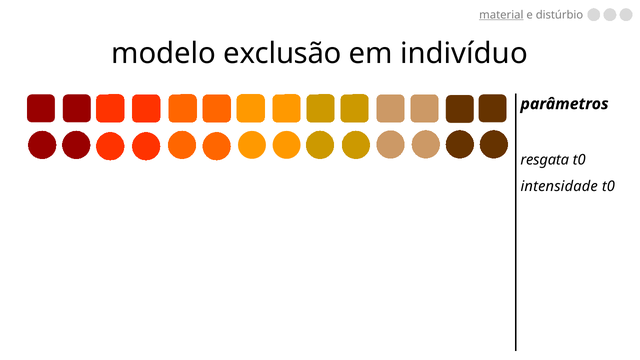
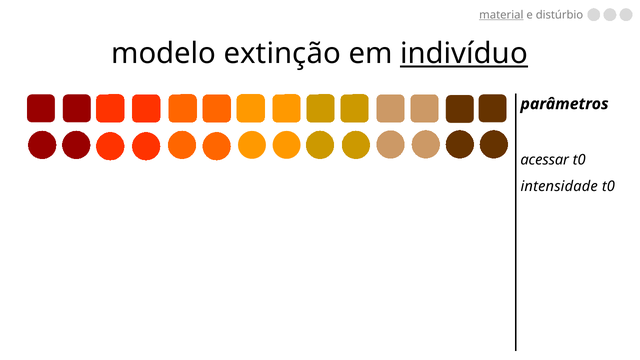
exclusão: exclusão -> extinção
indivíduo underline: none -> present
resgata: resgata -> acessar
